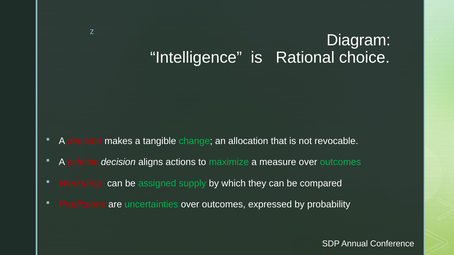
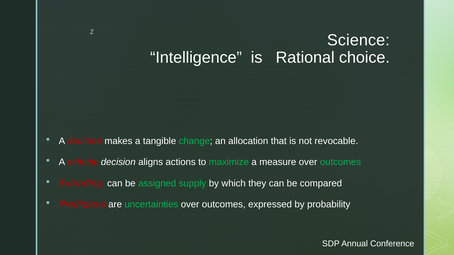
Diagram: Diagram -> Science
Workshop: Workshop -> Extending
